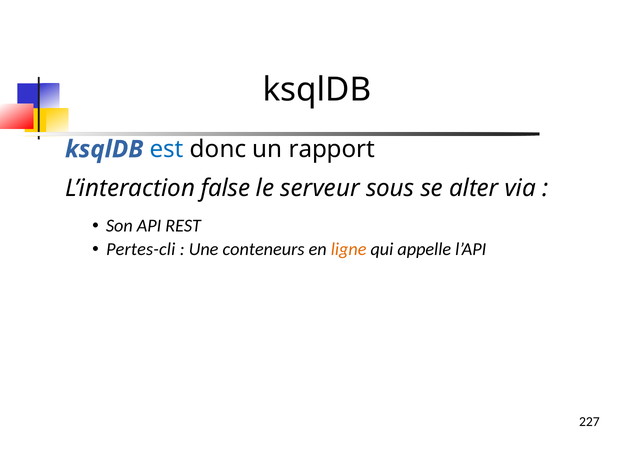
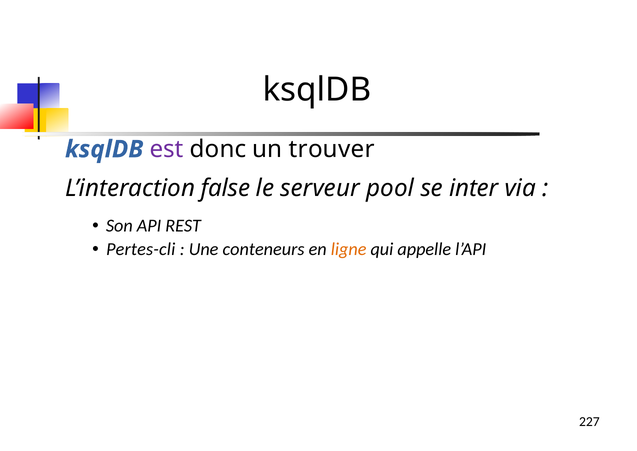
est colour: blue -> purple
rapport: rapport -> trouver
sous: sous -> pool
alter: alter -> inter
